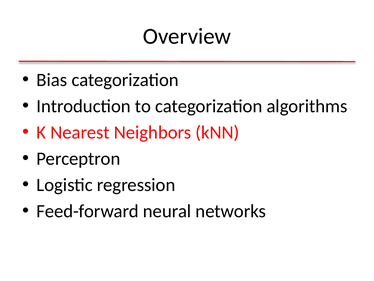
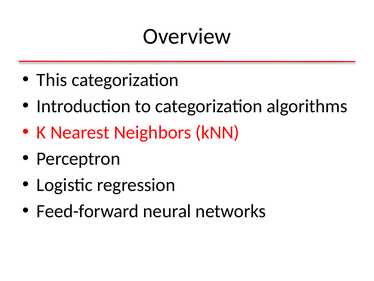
Bias: Bias -> This
